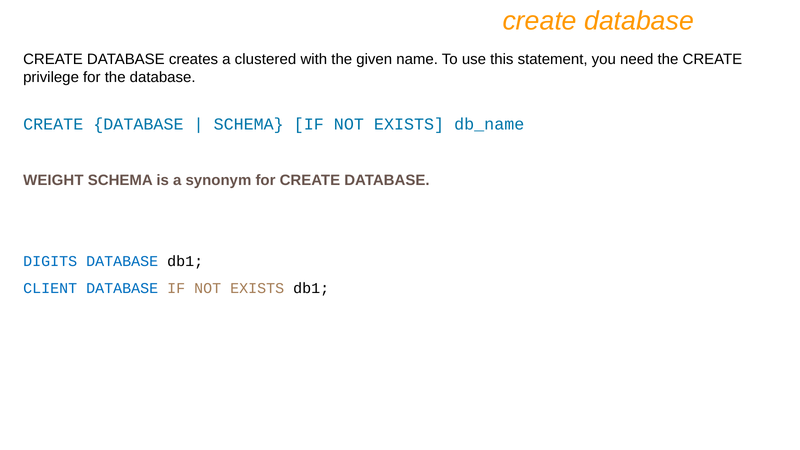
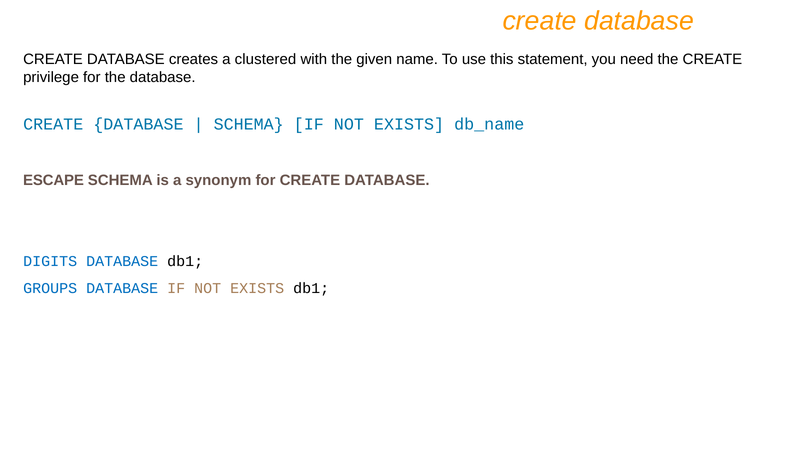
WEIGHT: WEIGHT -> ESCAPE
CLIENT: CLIENT -> GROUPS
